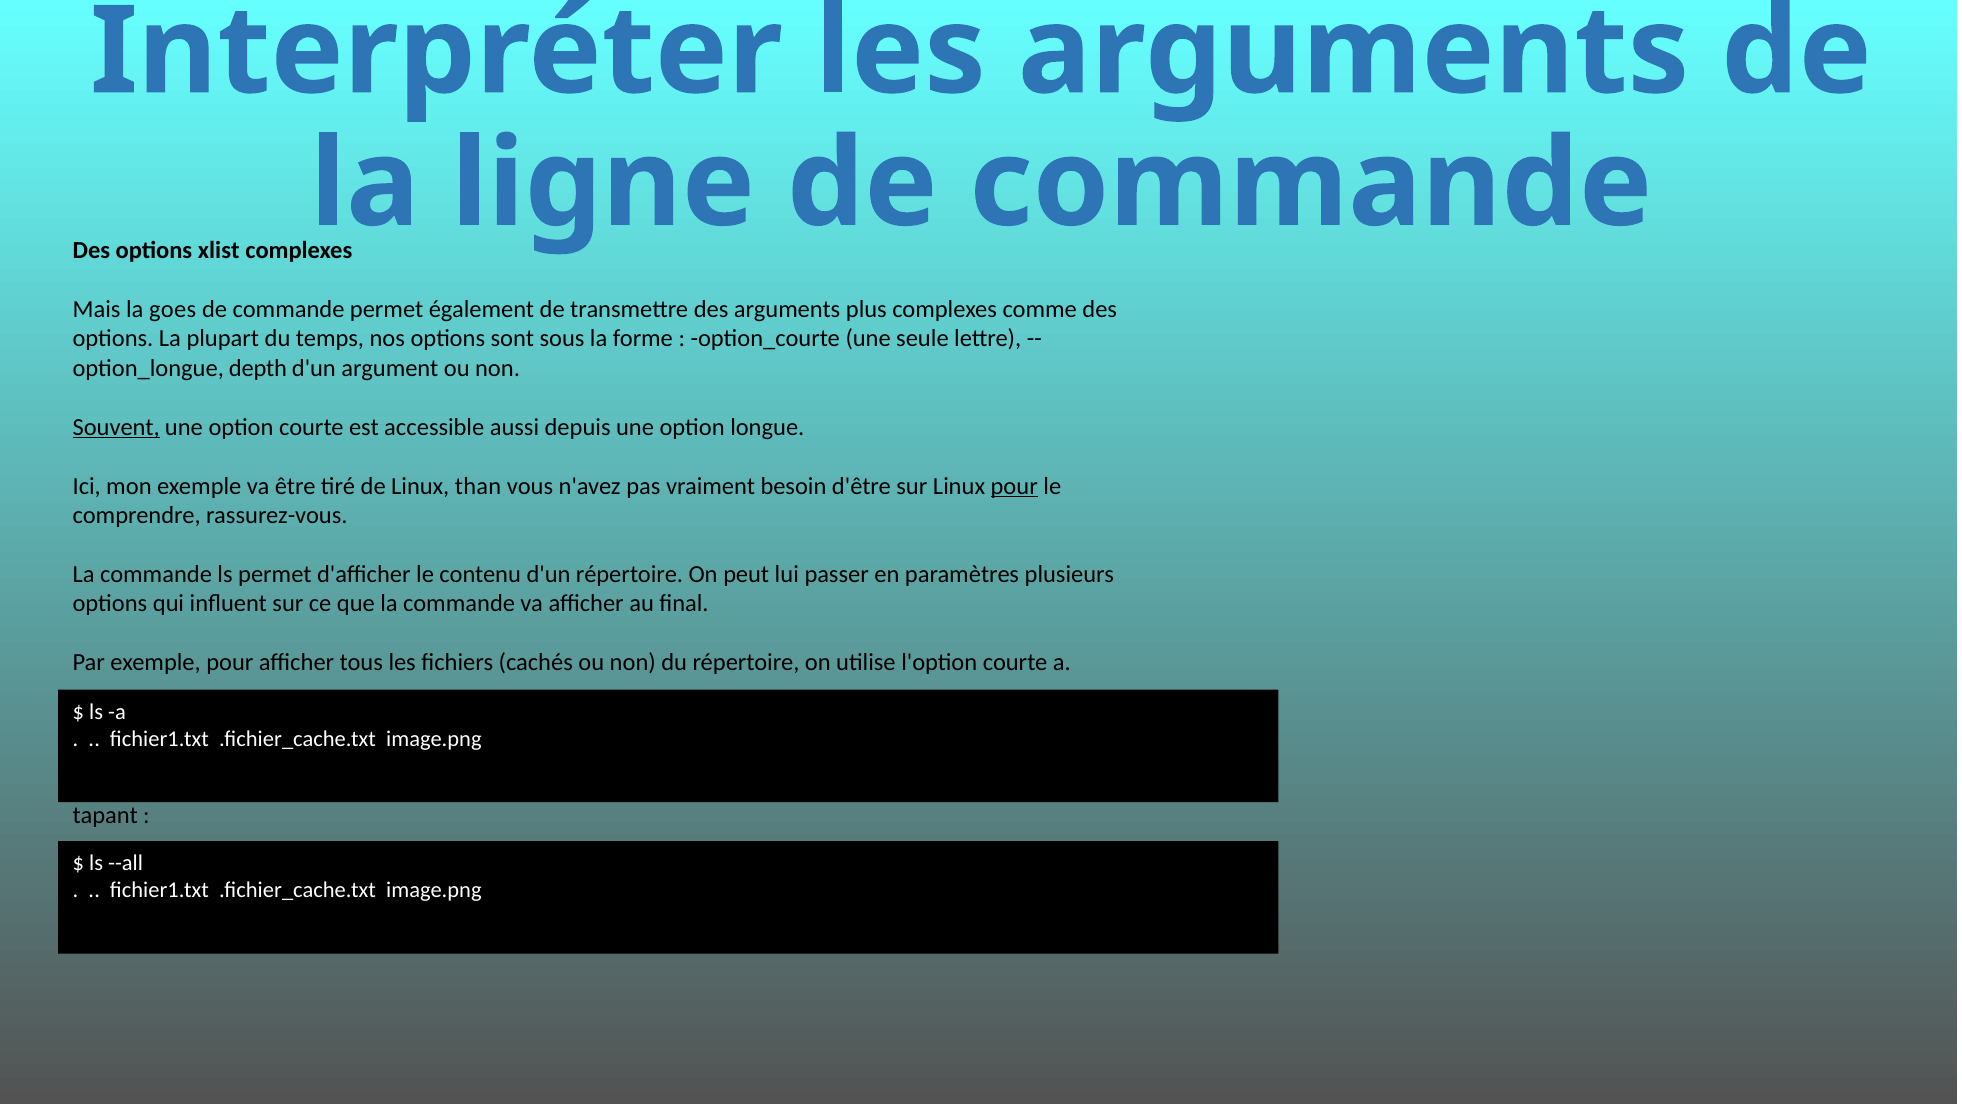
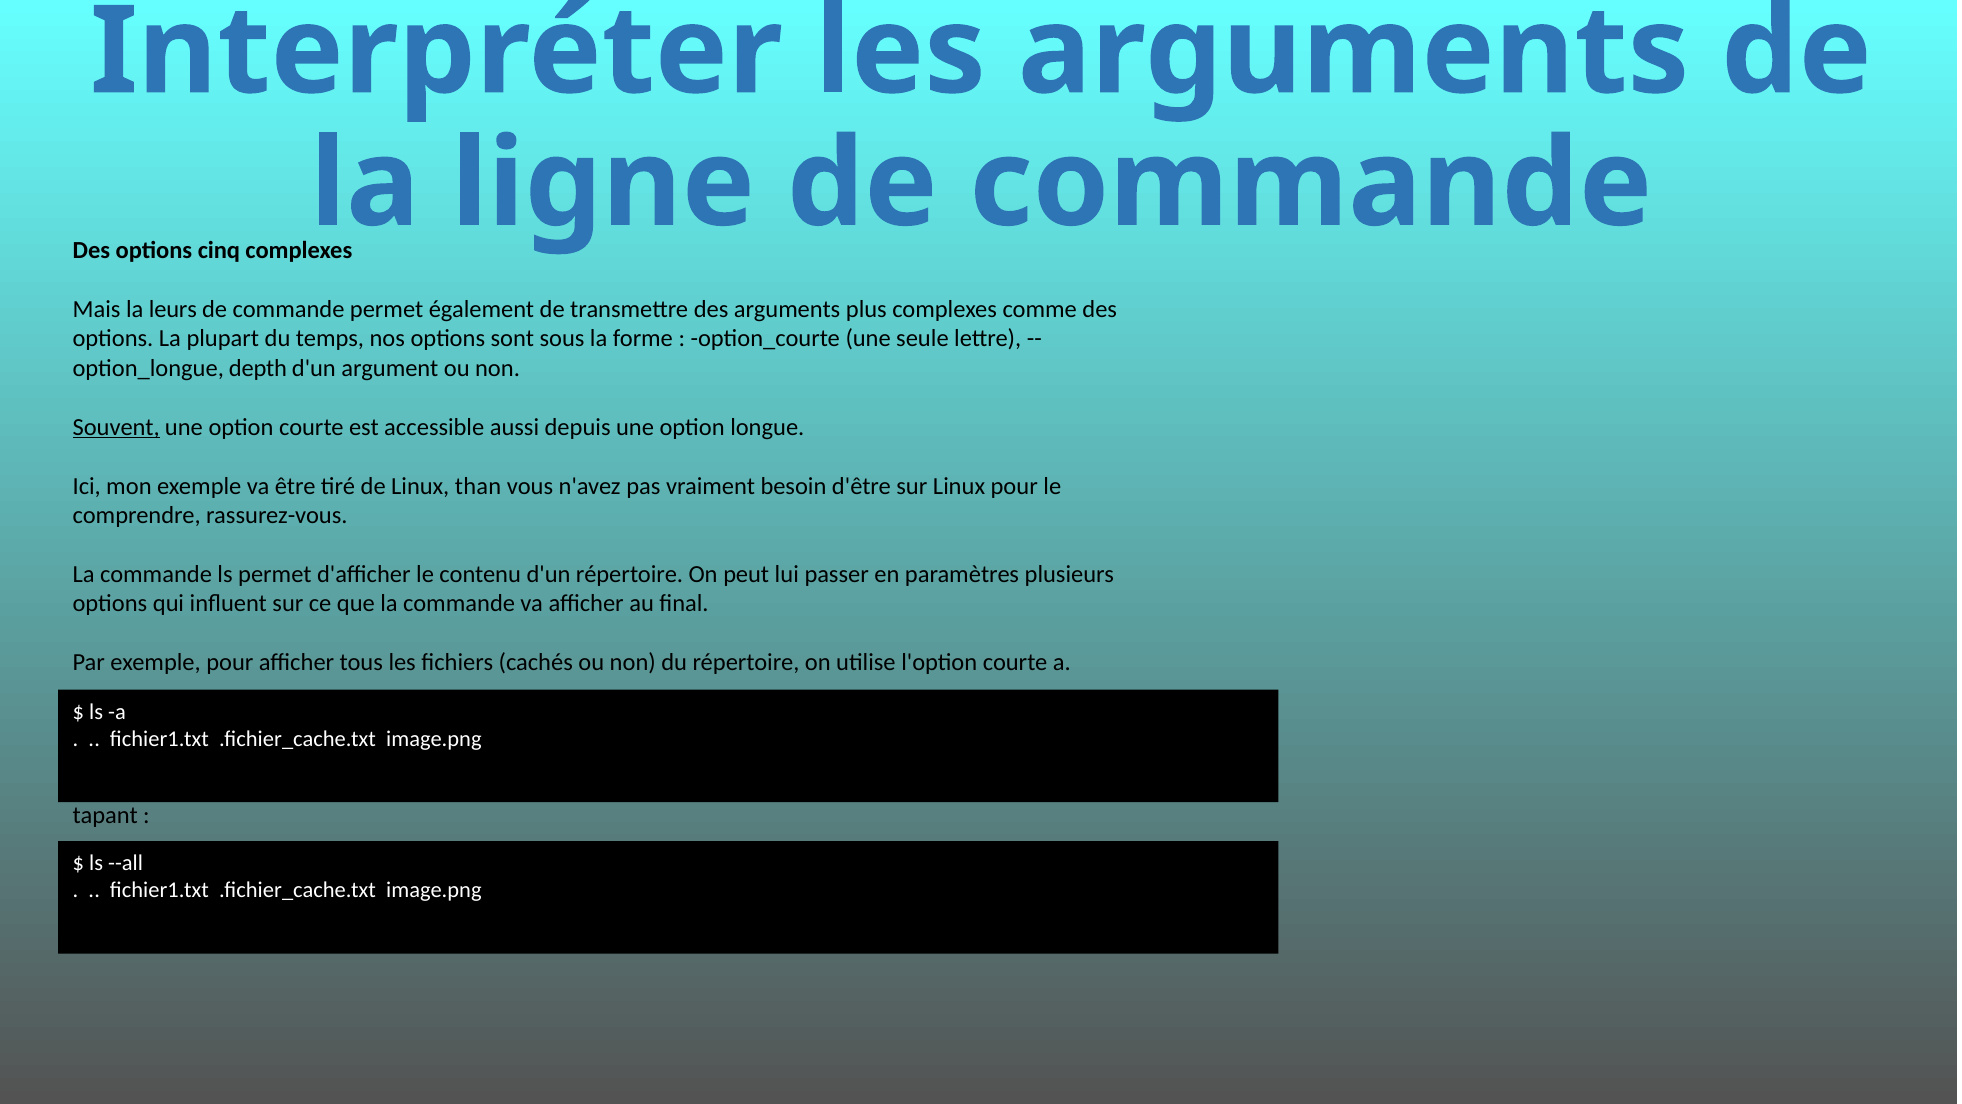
xlist: xlist -> cinq
goes: goes -> leurs
pour at (1014, 486) underline: present -> none
